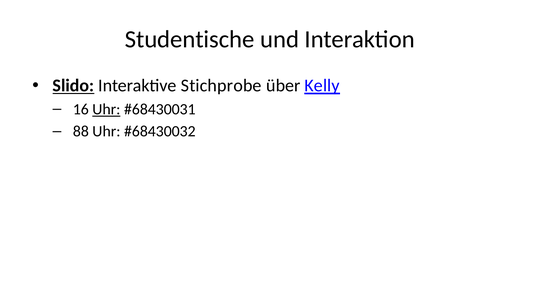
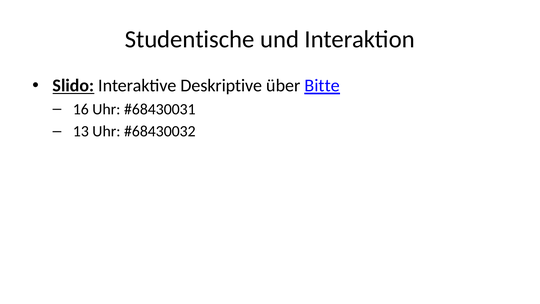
Stichprobe: Stichprobe -> Deskriptive
Kelly: Kelly -> Bitte
Uhr at (106, 109) underline: present -> none
88: 88 -> 13
